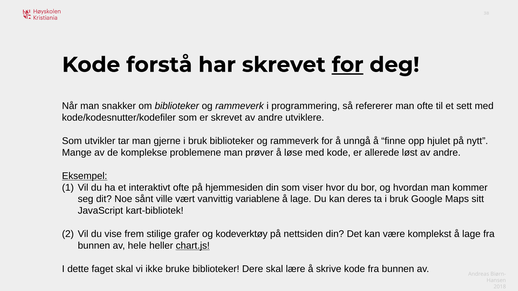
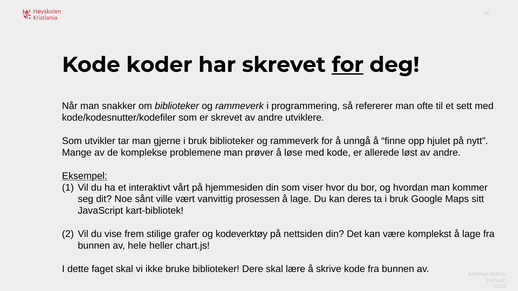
forstå: forstå -> koder
interaktivt ofte: ofte -> vårt
variablene: variablene -> prosessen
chart.js underline: present -> none
